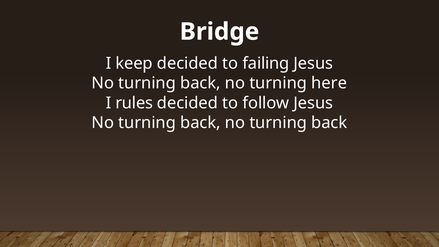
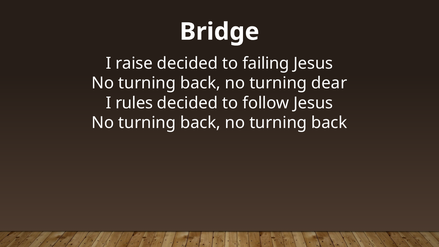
keep: keep -> raise
here: here -> dear
